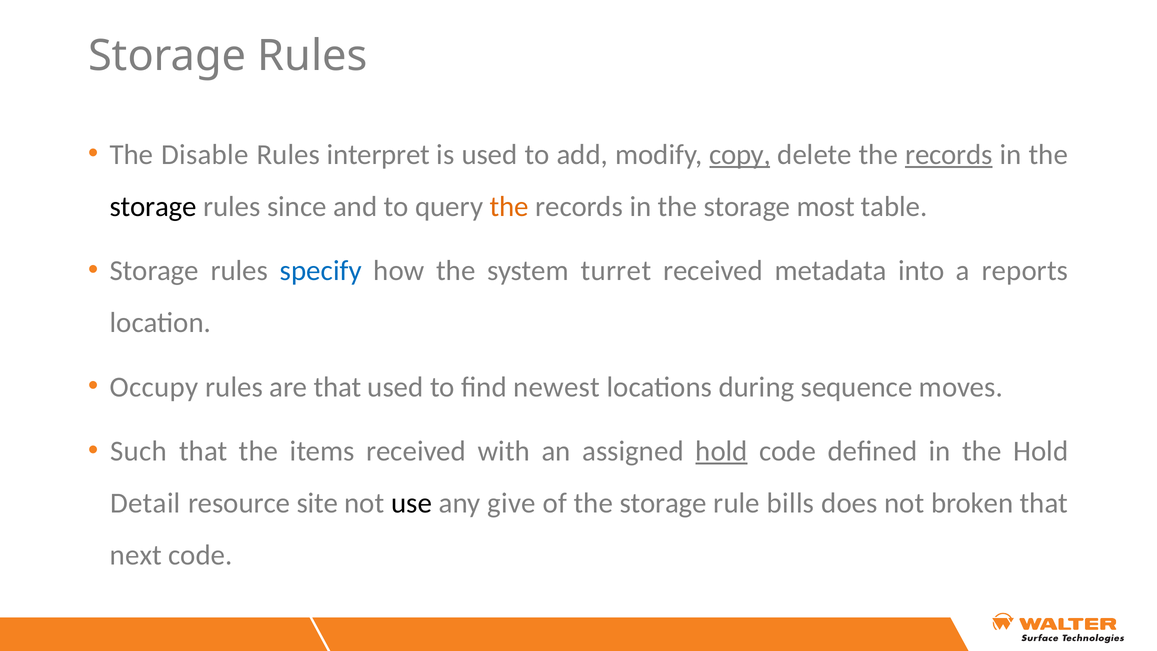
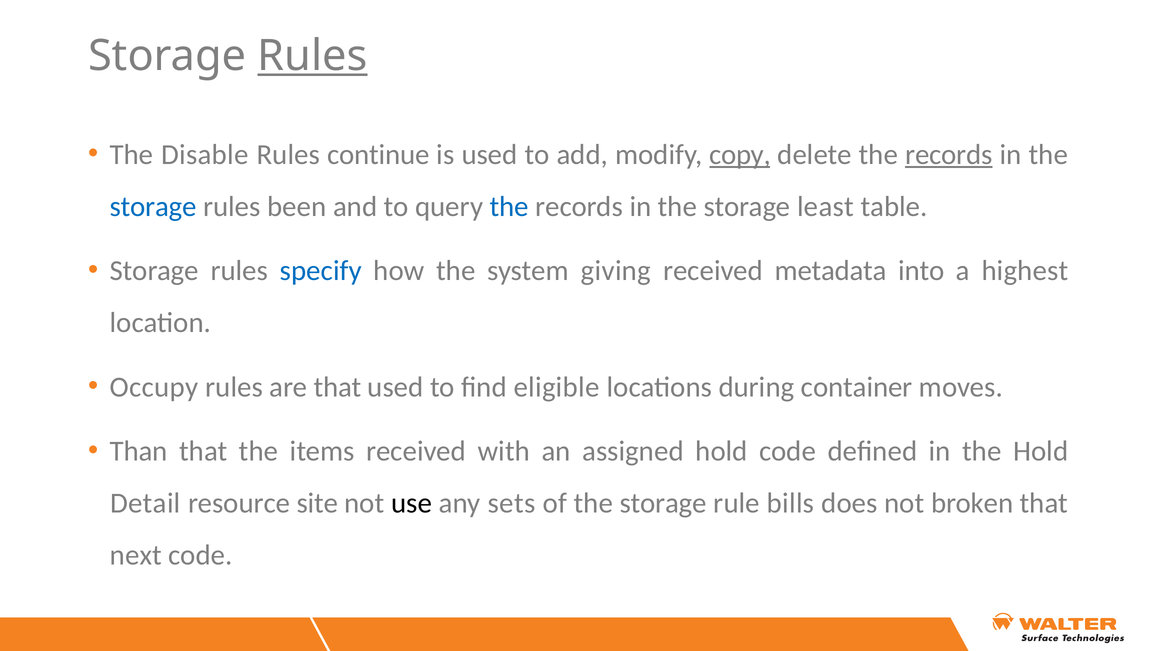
Rules at (313, 56) underline: none -> present
interpret: interpret -> continue
storage at (153, 207) colour: black -> blue
since: since -> been
the at (509, 207) colour: orange -> blue
most: most -> least
turret: turret -> giving
reports: reports -> highest
newest: newest -> eligible
sequence: sequence -> container
Such: Such -> Than
hold at (721, 451) underline: present -> none
give: give -> sets
